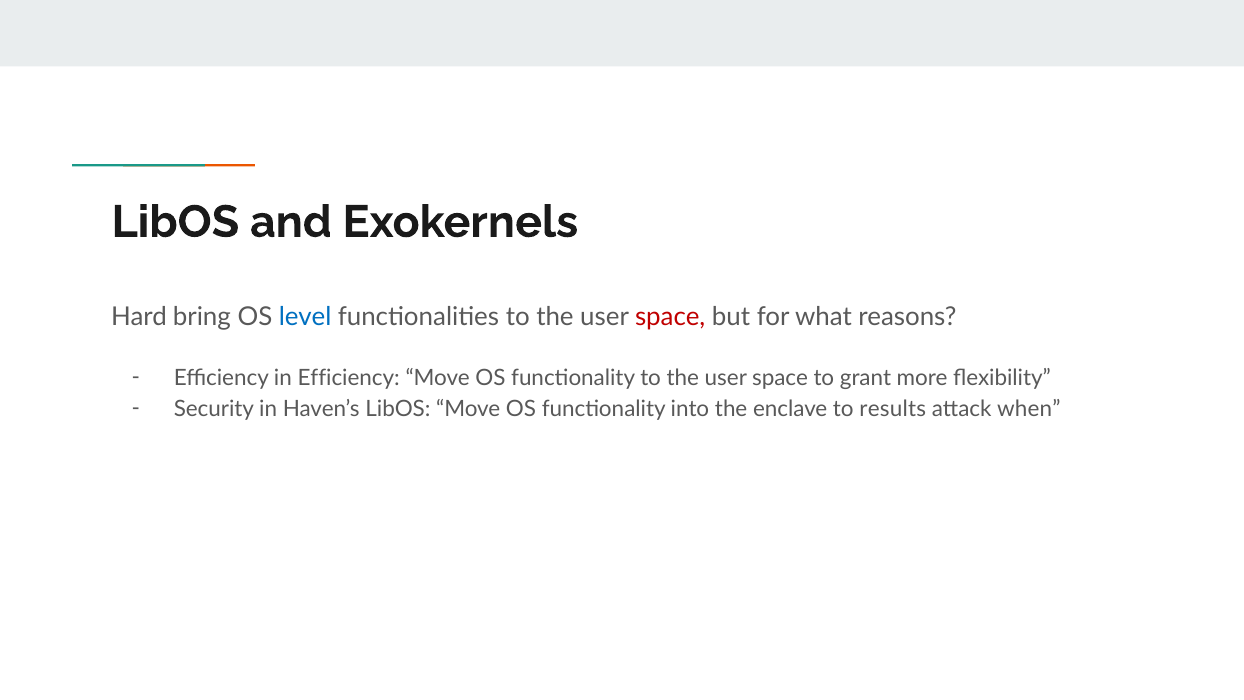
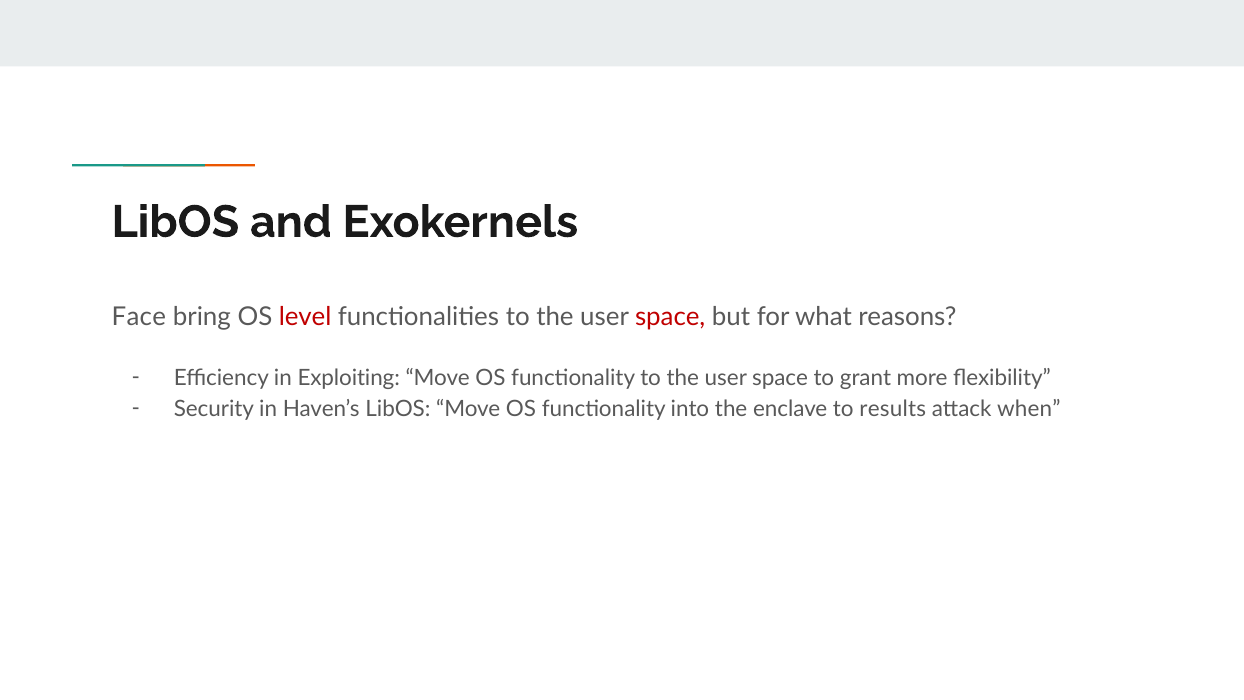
Hard: Hard -> Face
level colour: blue -> red
in Efficiency: Efficiency -> Exploiting
